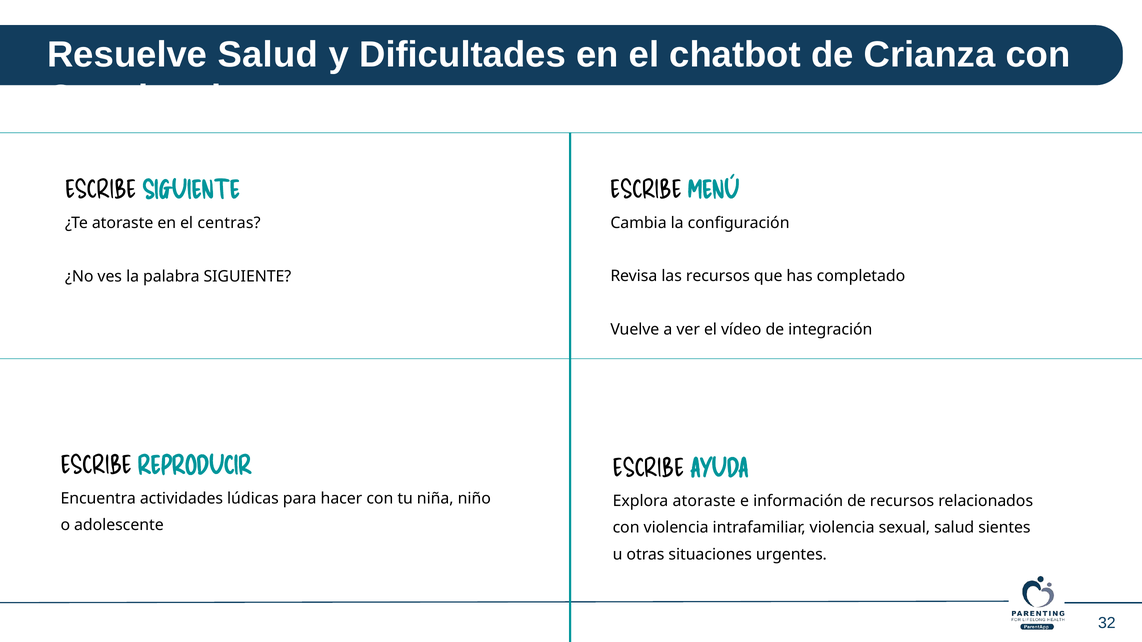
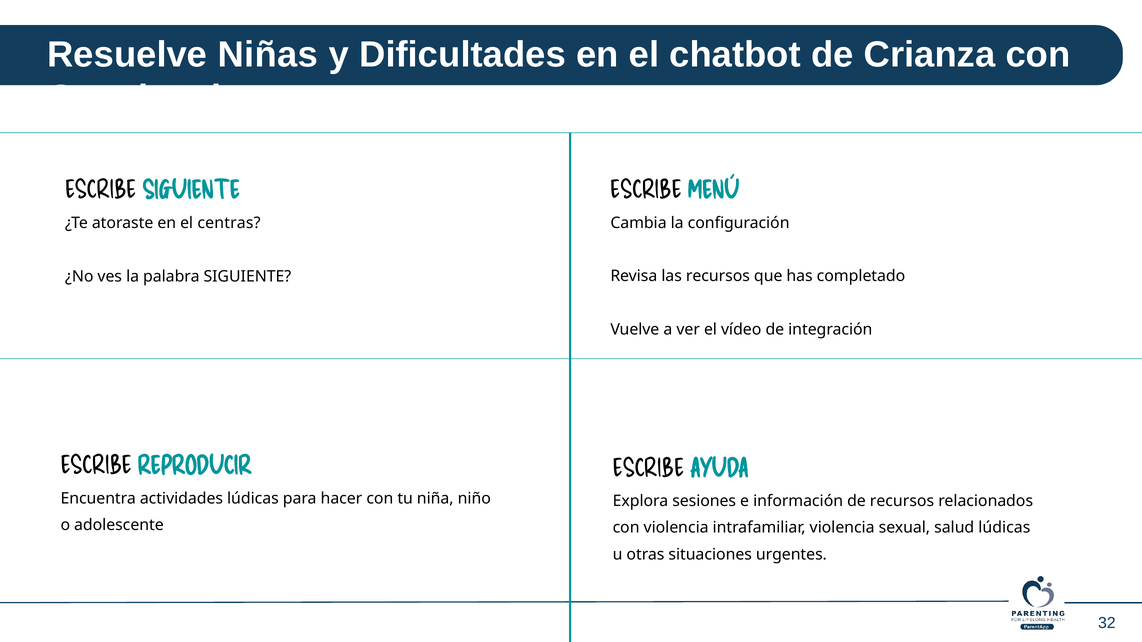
Resuelve Salud: Salud -> Niñas
Explora atoraste: atoraste -> sesiones
salud sientes: sientes -> lúdicas
